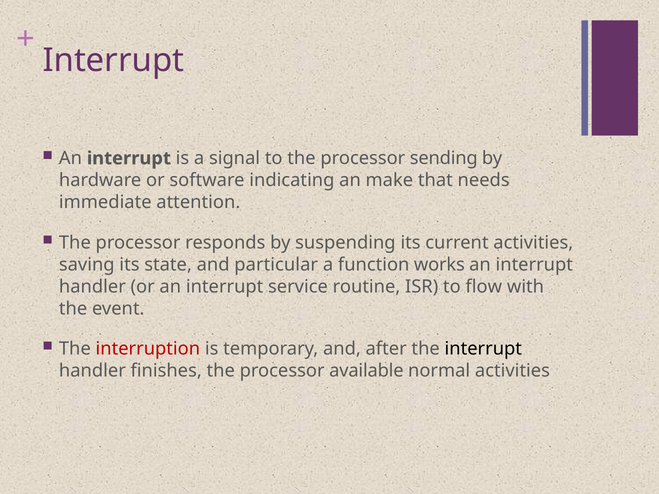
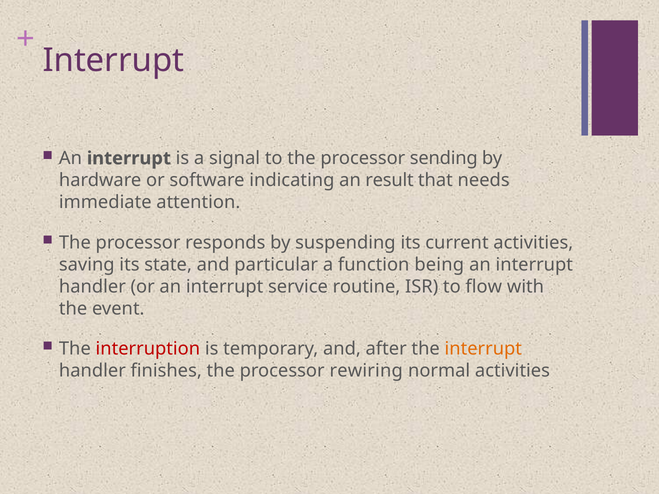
make: make -> result
works: works -> being
interrupt at (483, 349) colour: black -> orange
available: available -> rewiring
